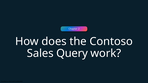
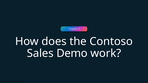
Query: Query -> Demo
